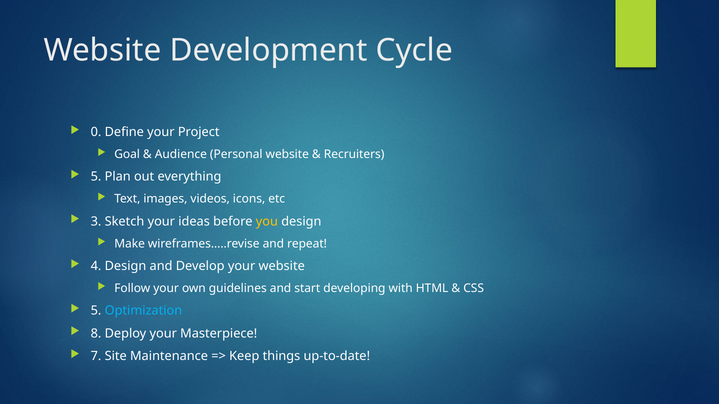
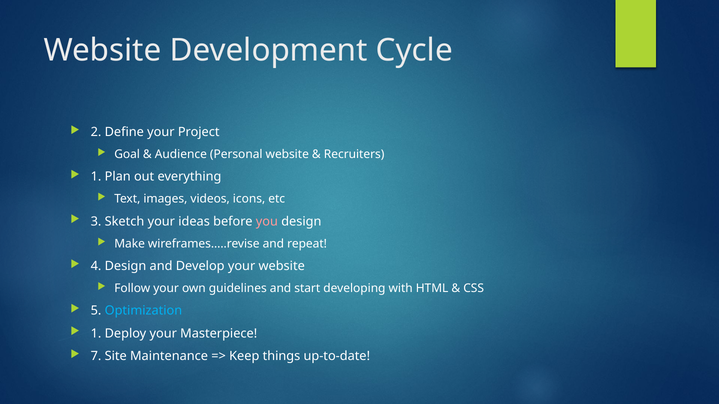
0: 0 -> 2
5 at (96, 177): 5 -> 1
you colour: yellow -> pink
8 at (96, 334): 8 -> 1
